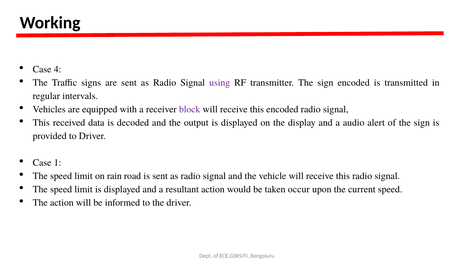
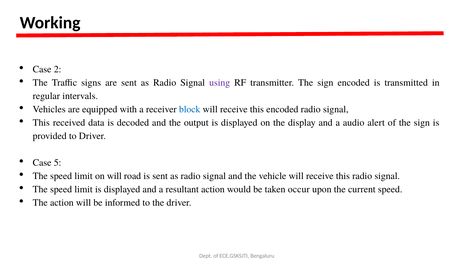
4: 4 -> 2
block colour: purple -> blue
1: 1 -> 5
on rain: rain -> will
